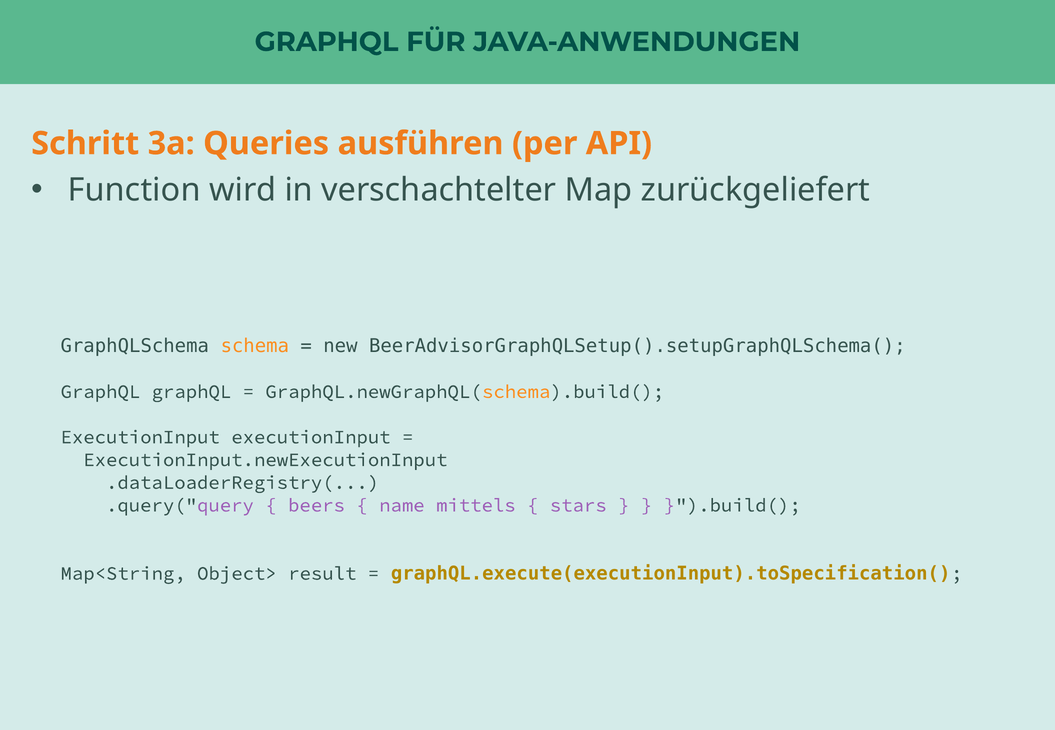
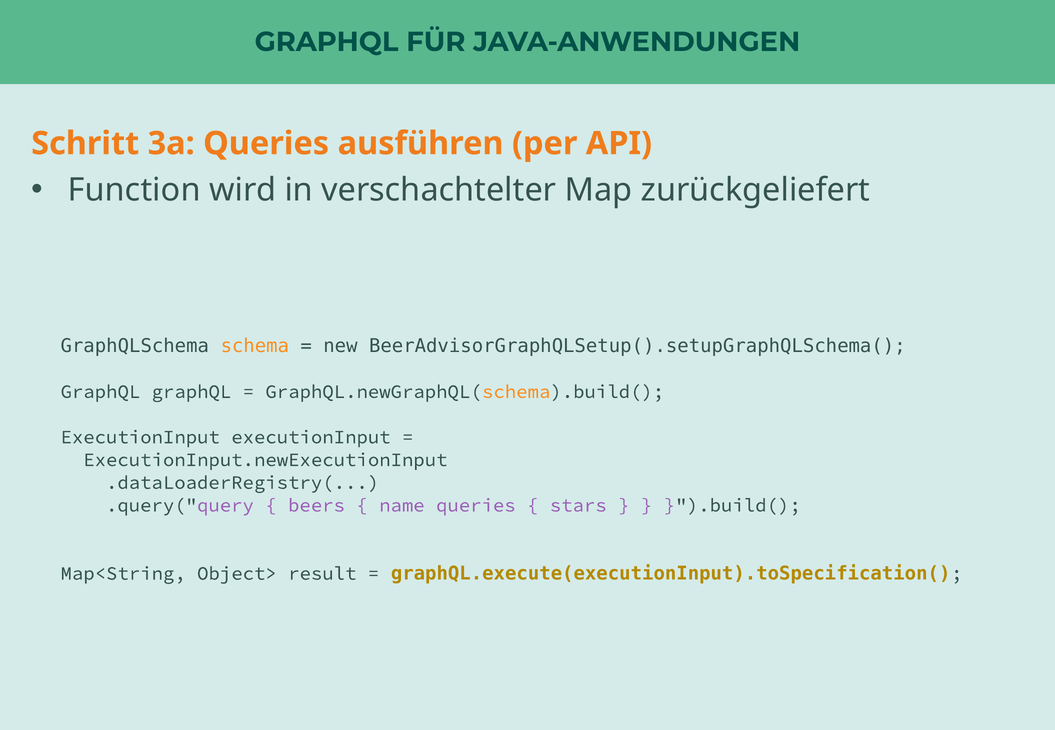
name mittels: mittels -> queries
